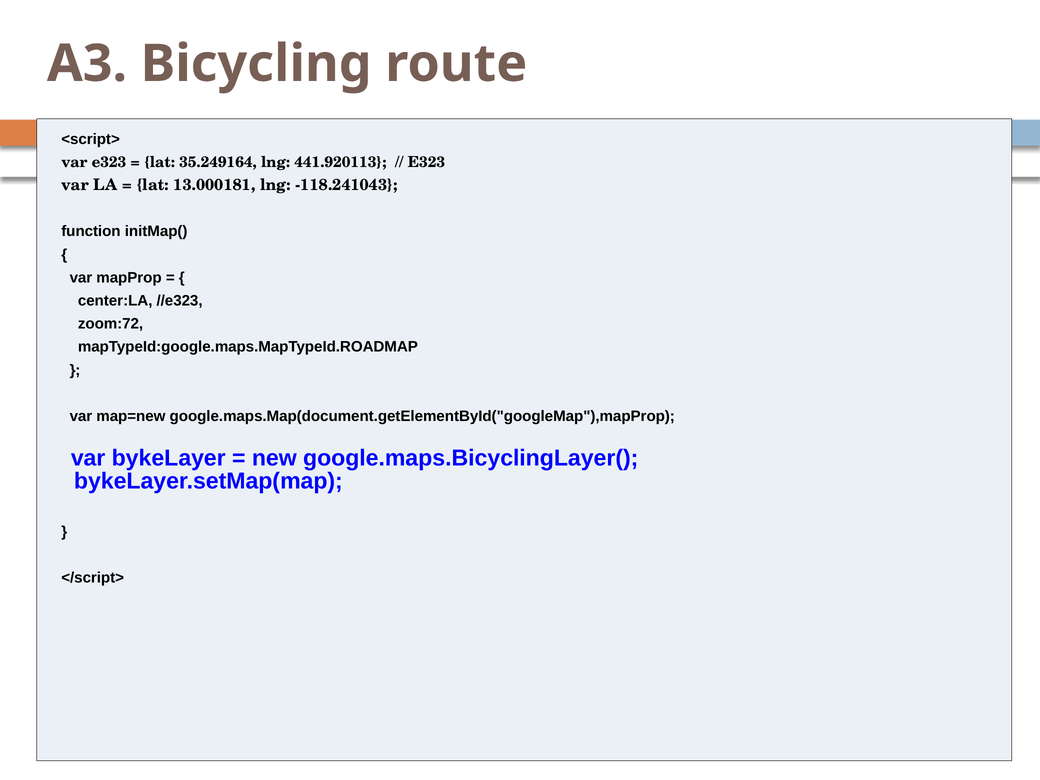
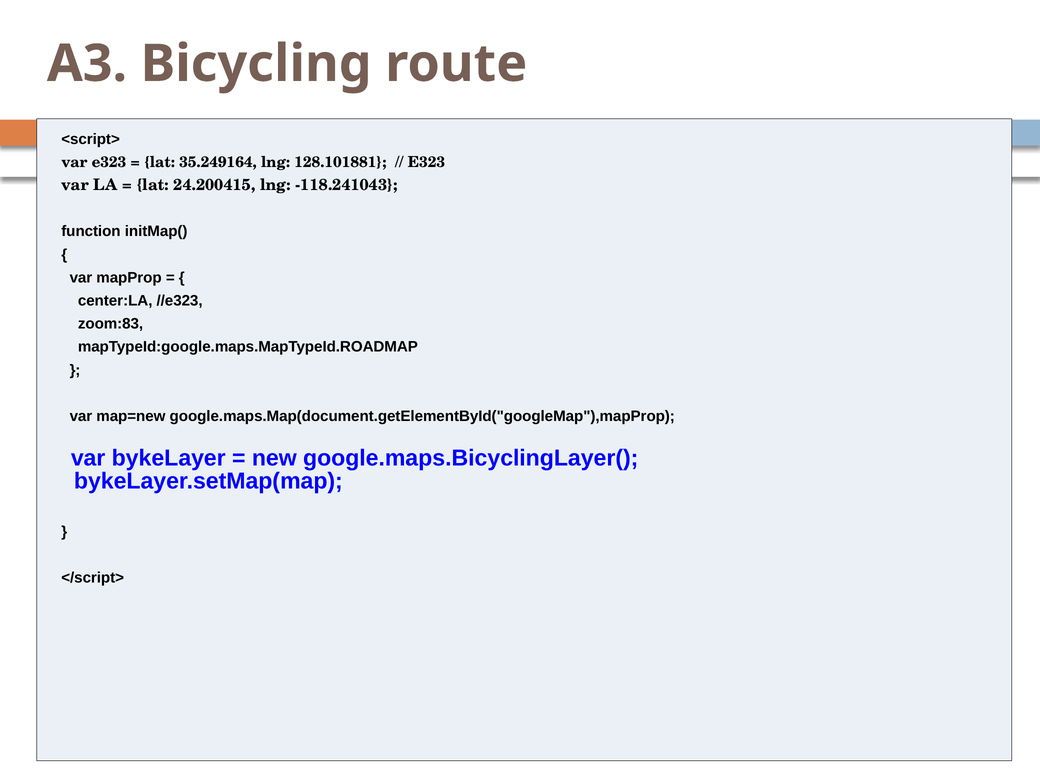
441.920113: 441.920113 -> 128.101881
13.000181: 13.000181 -> 24.200415
zoom:72: zoom:72 -> zoom:83
